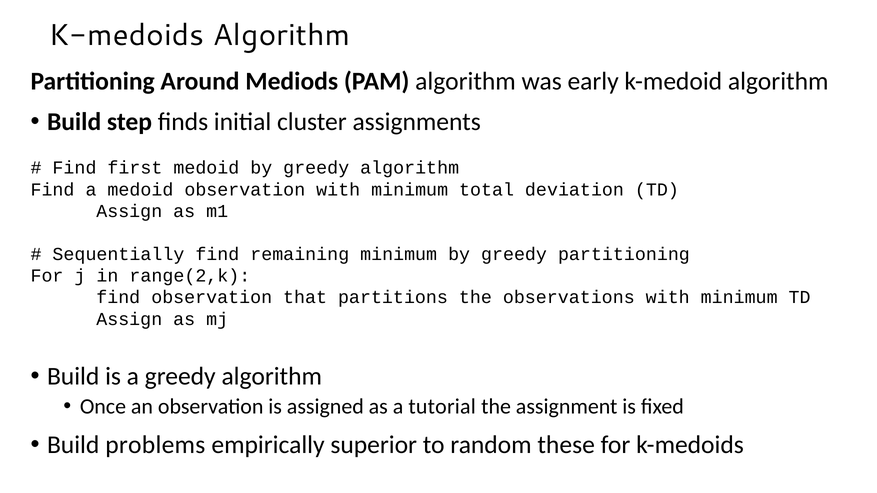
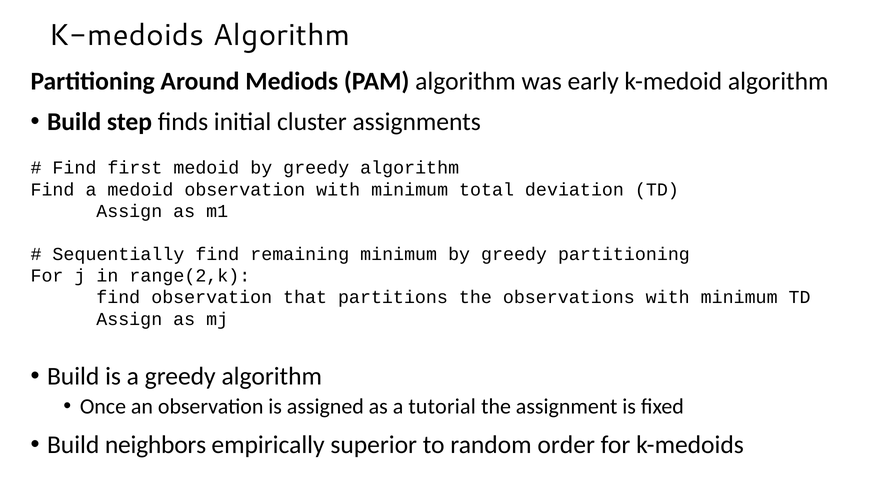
problems: problems -> neighbors
these: these -> order
